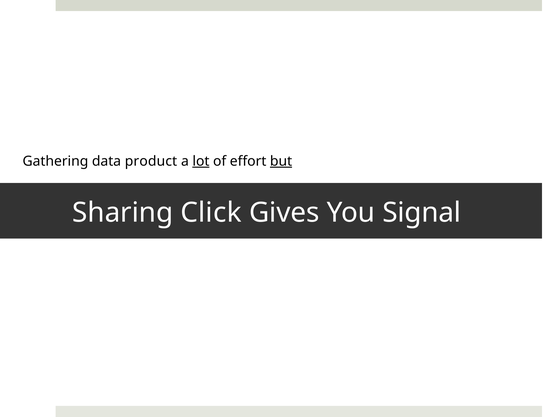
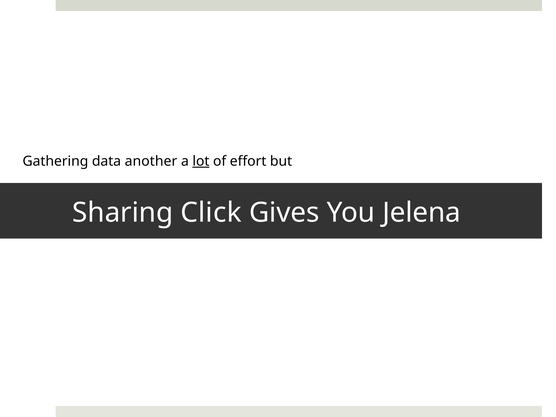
product: product -> another
but underline: present -> none
Signal: Signal -> Jelena
